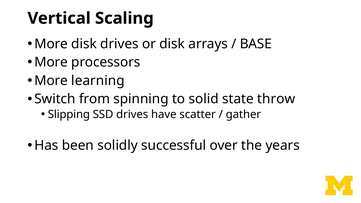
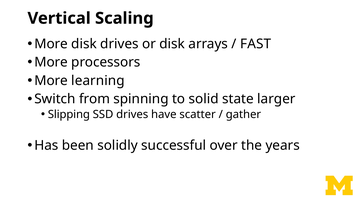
BASE: BASE -> FAST
throw: throw -> larger
